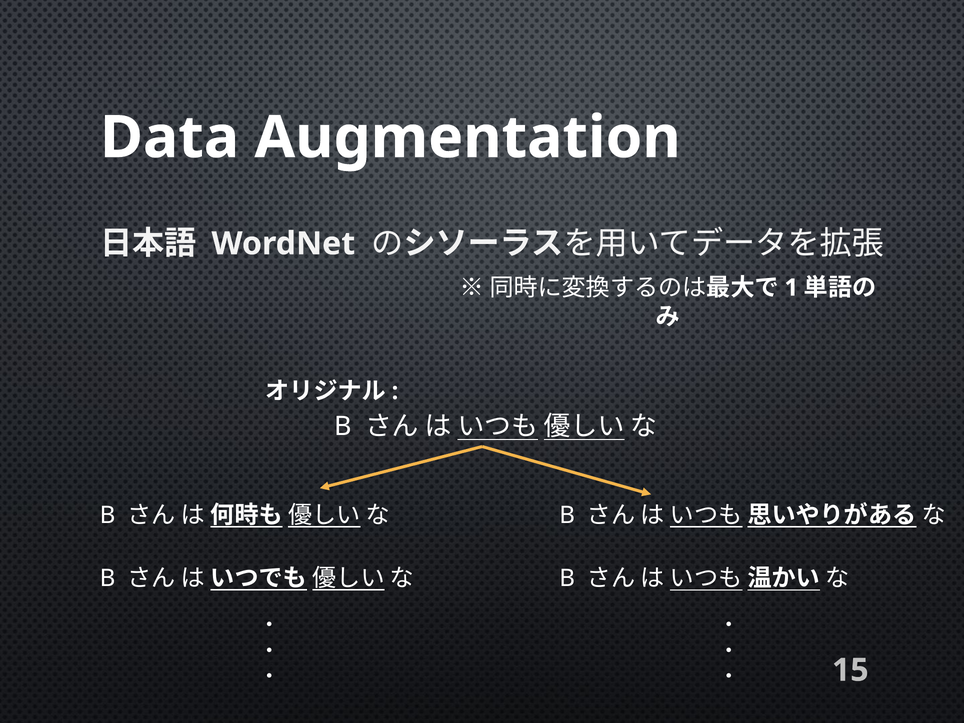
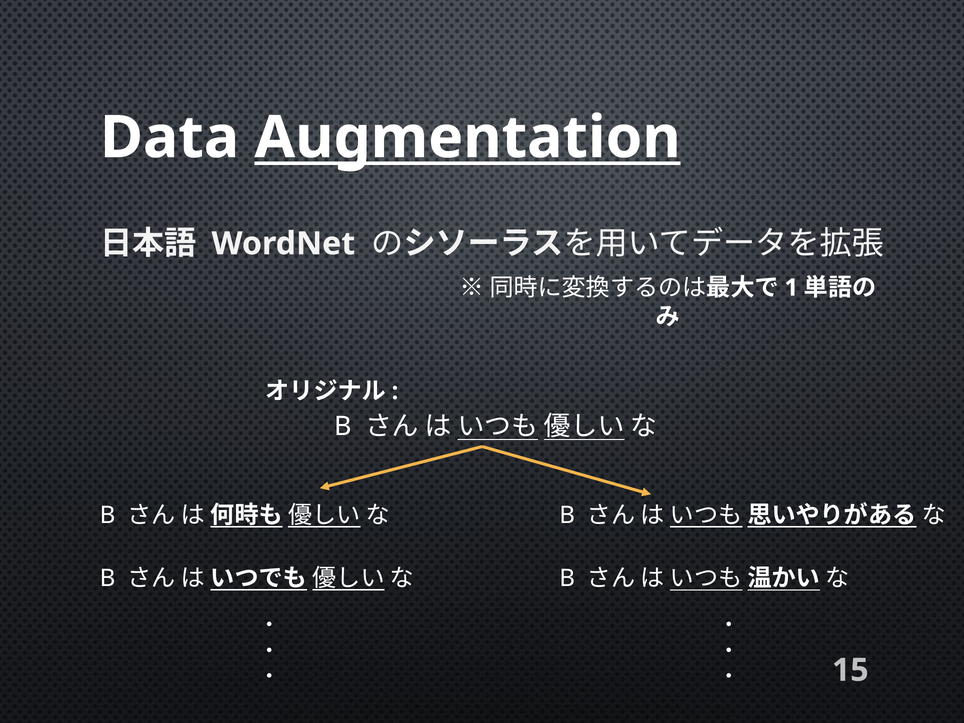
Augmentation underline: none -> present
